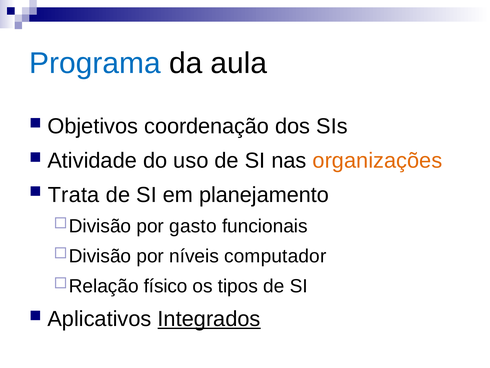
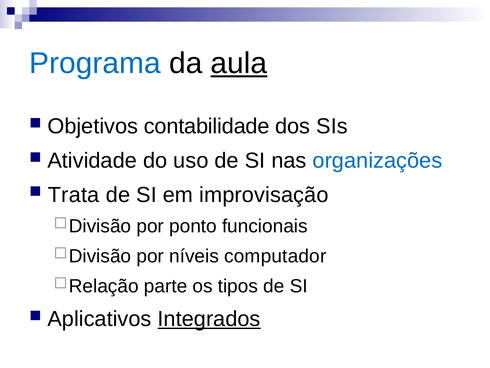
aula underline: none -> present
coordenação: coordenação -> contabilidade
organizações colour: orange -> blue
planejamento: planejamento -> improvisação
gasto: gasto -> ponto
físico: físico -> parte
